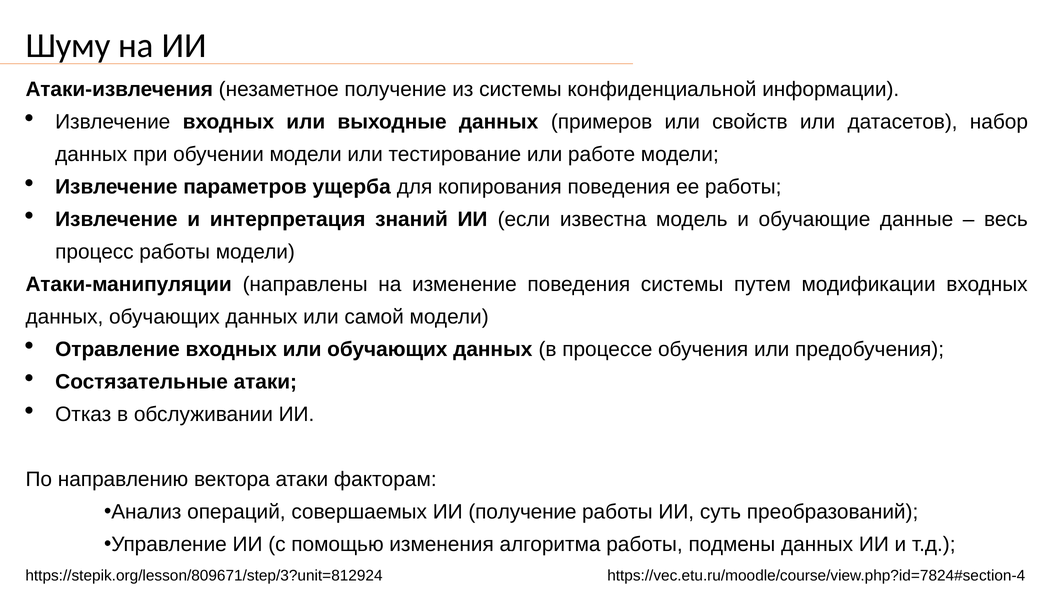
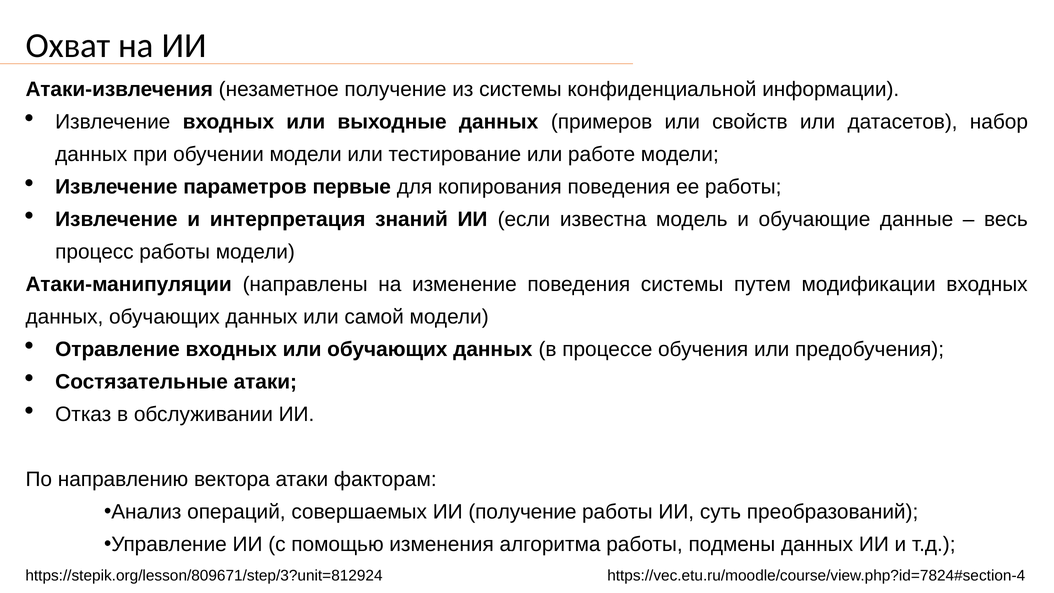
Шуму: Шуму -> Охват
ущерба: ущерба -> первые
